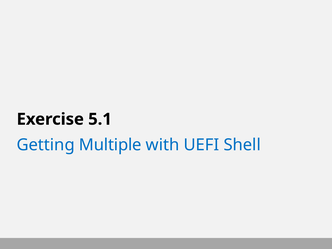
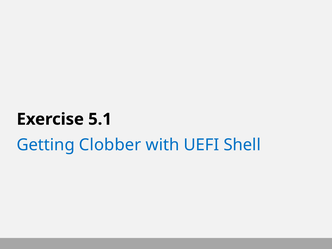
Multiple: Multiple -> Clobber
